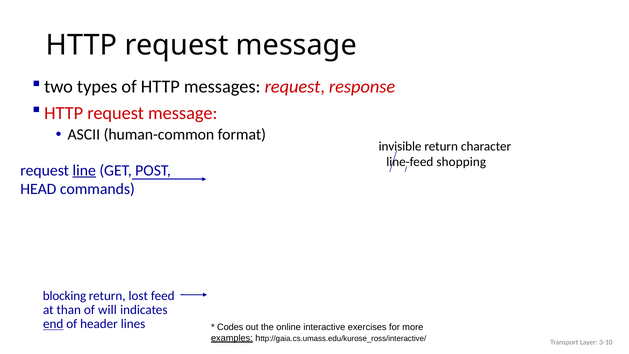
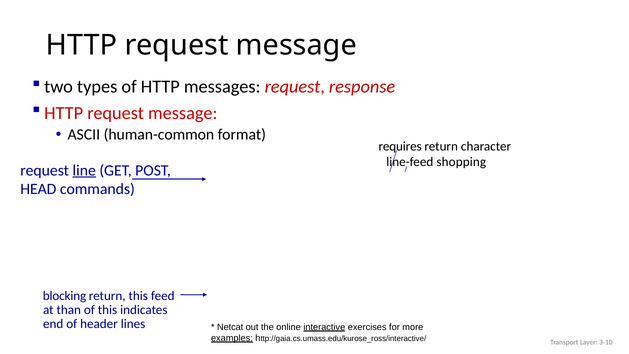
invisible: invisible -> requires
return lost: lost -> this
of will: will -> this
end underline: present -> none
Codes: Codes -> Netcat
interactive underline: none -> present
